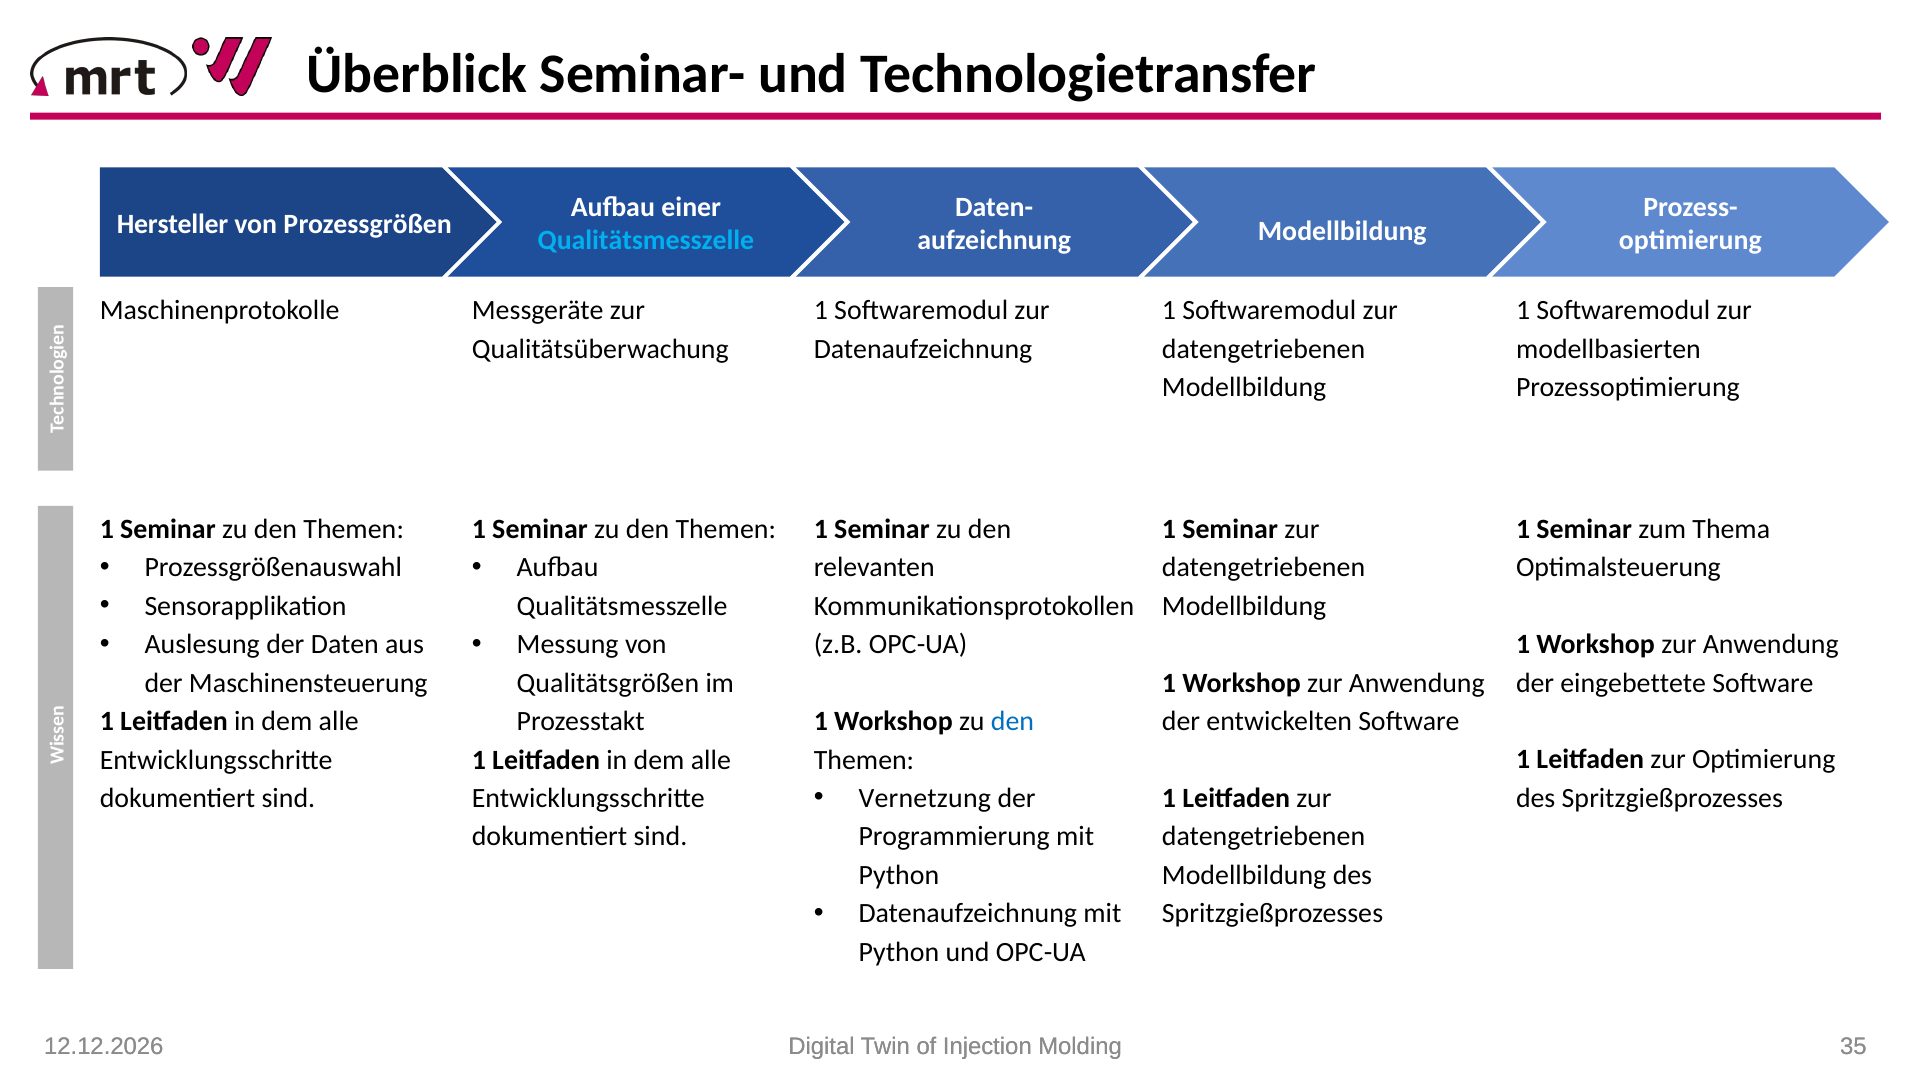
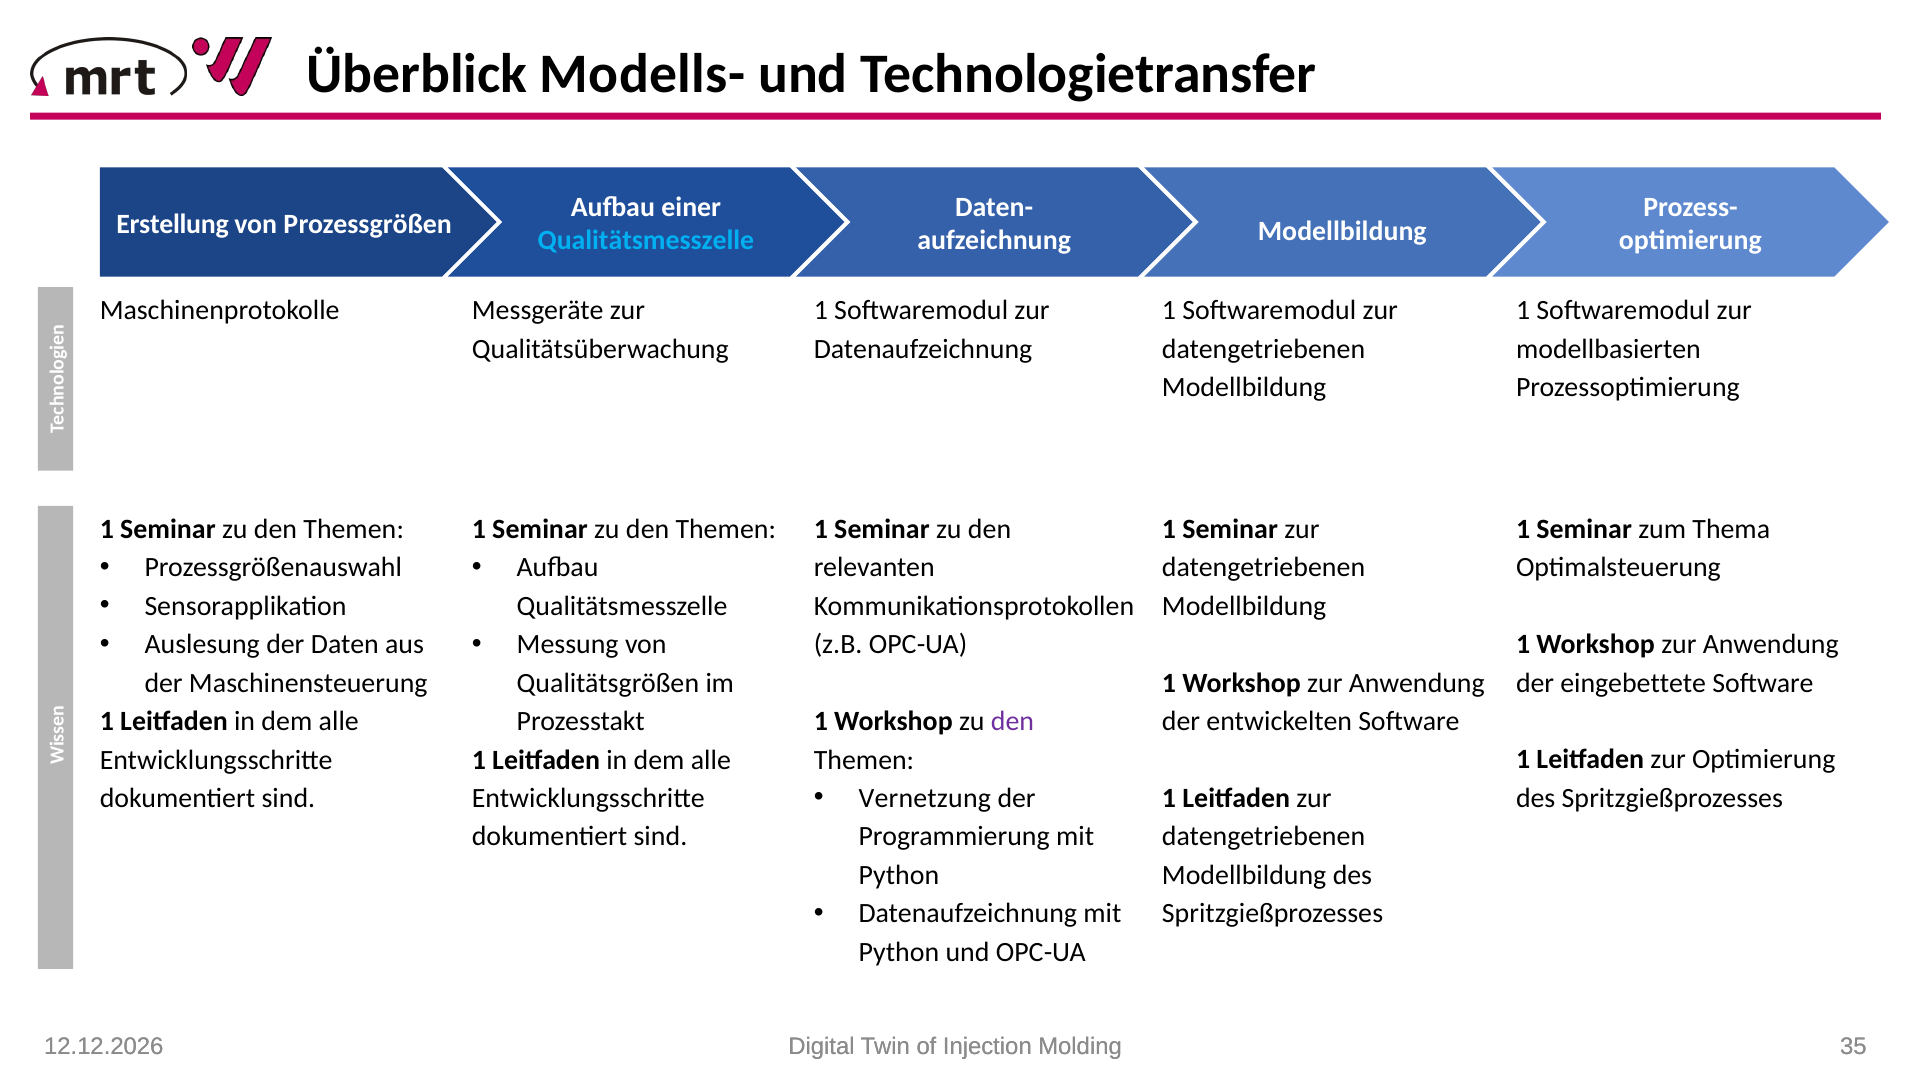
Seminar-: Seminar- -> Modells-
Hersteller: Hersteller -> Erstellung
den at (1012, 721) colour: blue -> purple
